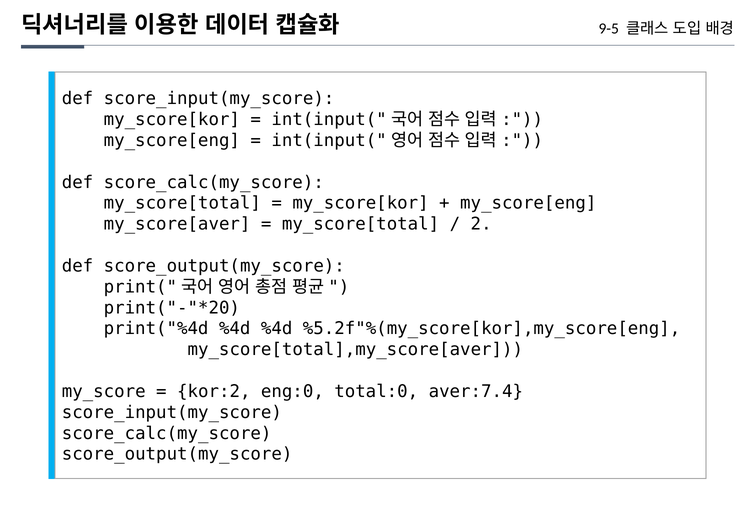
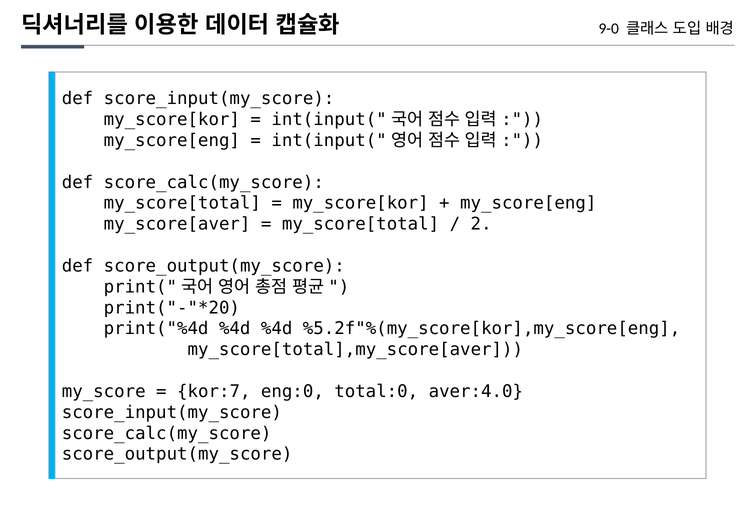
9-5: 9-5 -> 9-0
kor:2: kor:2 -> kor:7
aver:7.4: aver:7.4 -> aver:4.0
